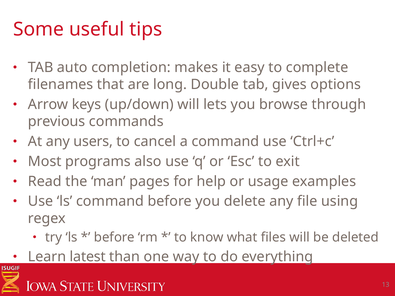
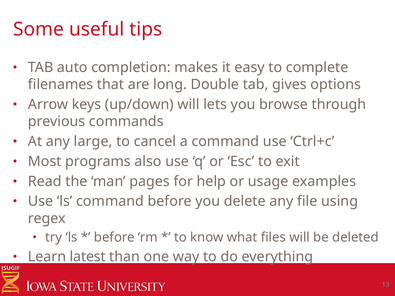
users: users -> large
